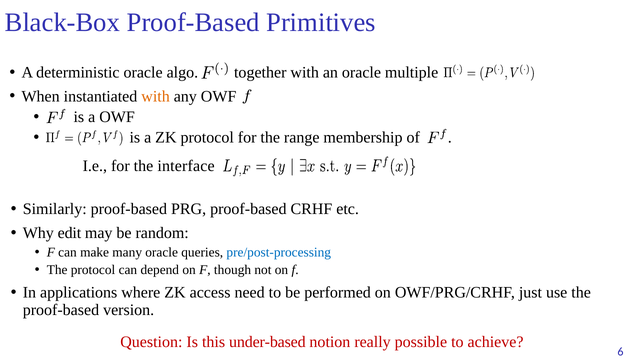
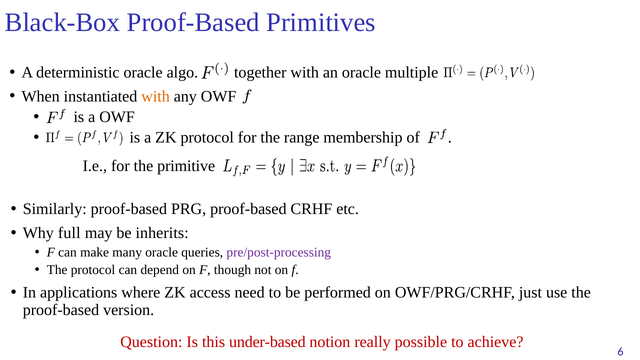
interface: interface -> primitive
edit: edit -> full
random: random -> inherits
pre/post-processing colour: blue -> purple
